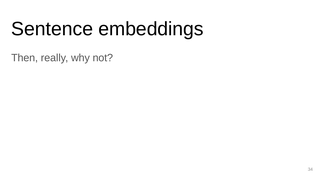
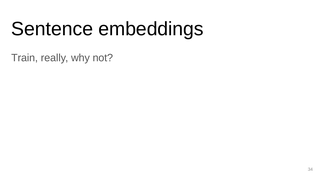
Then: Then -> Train
